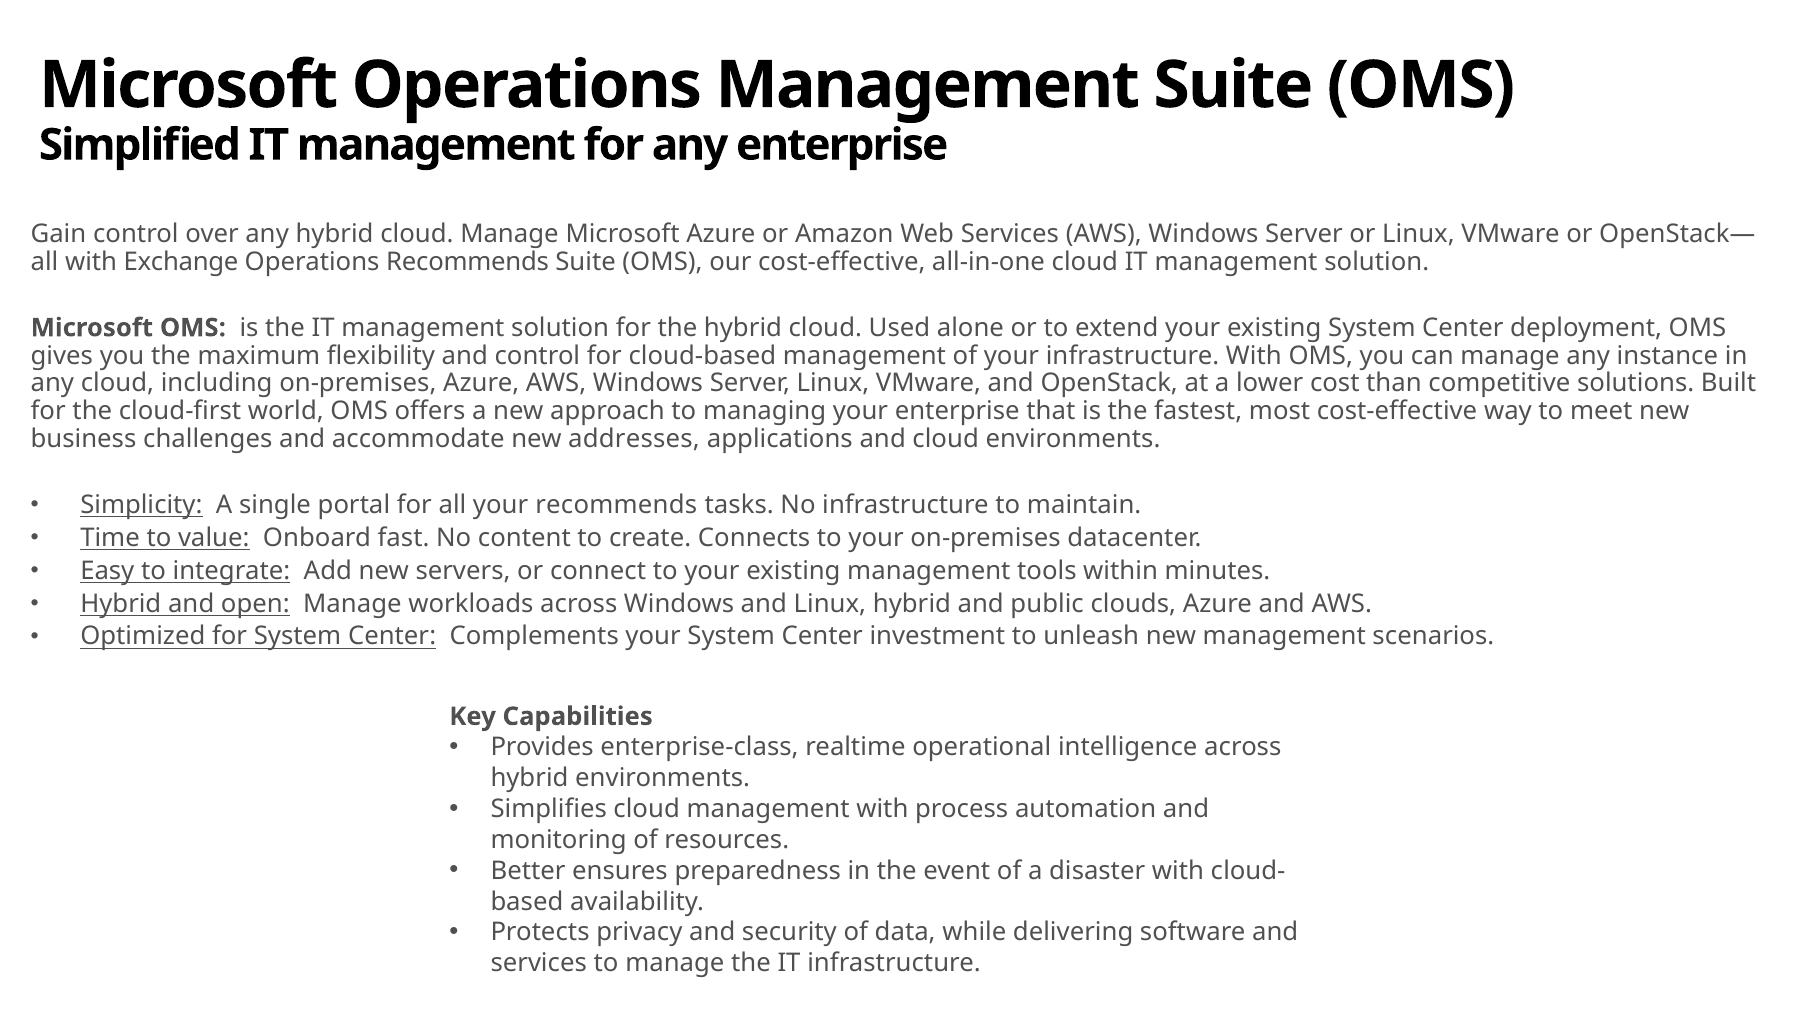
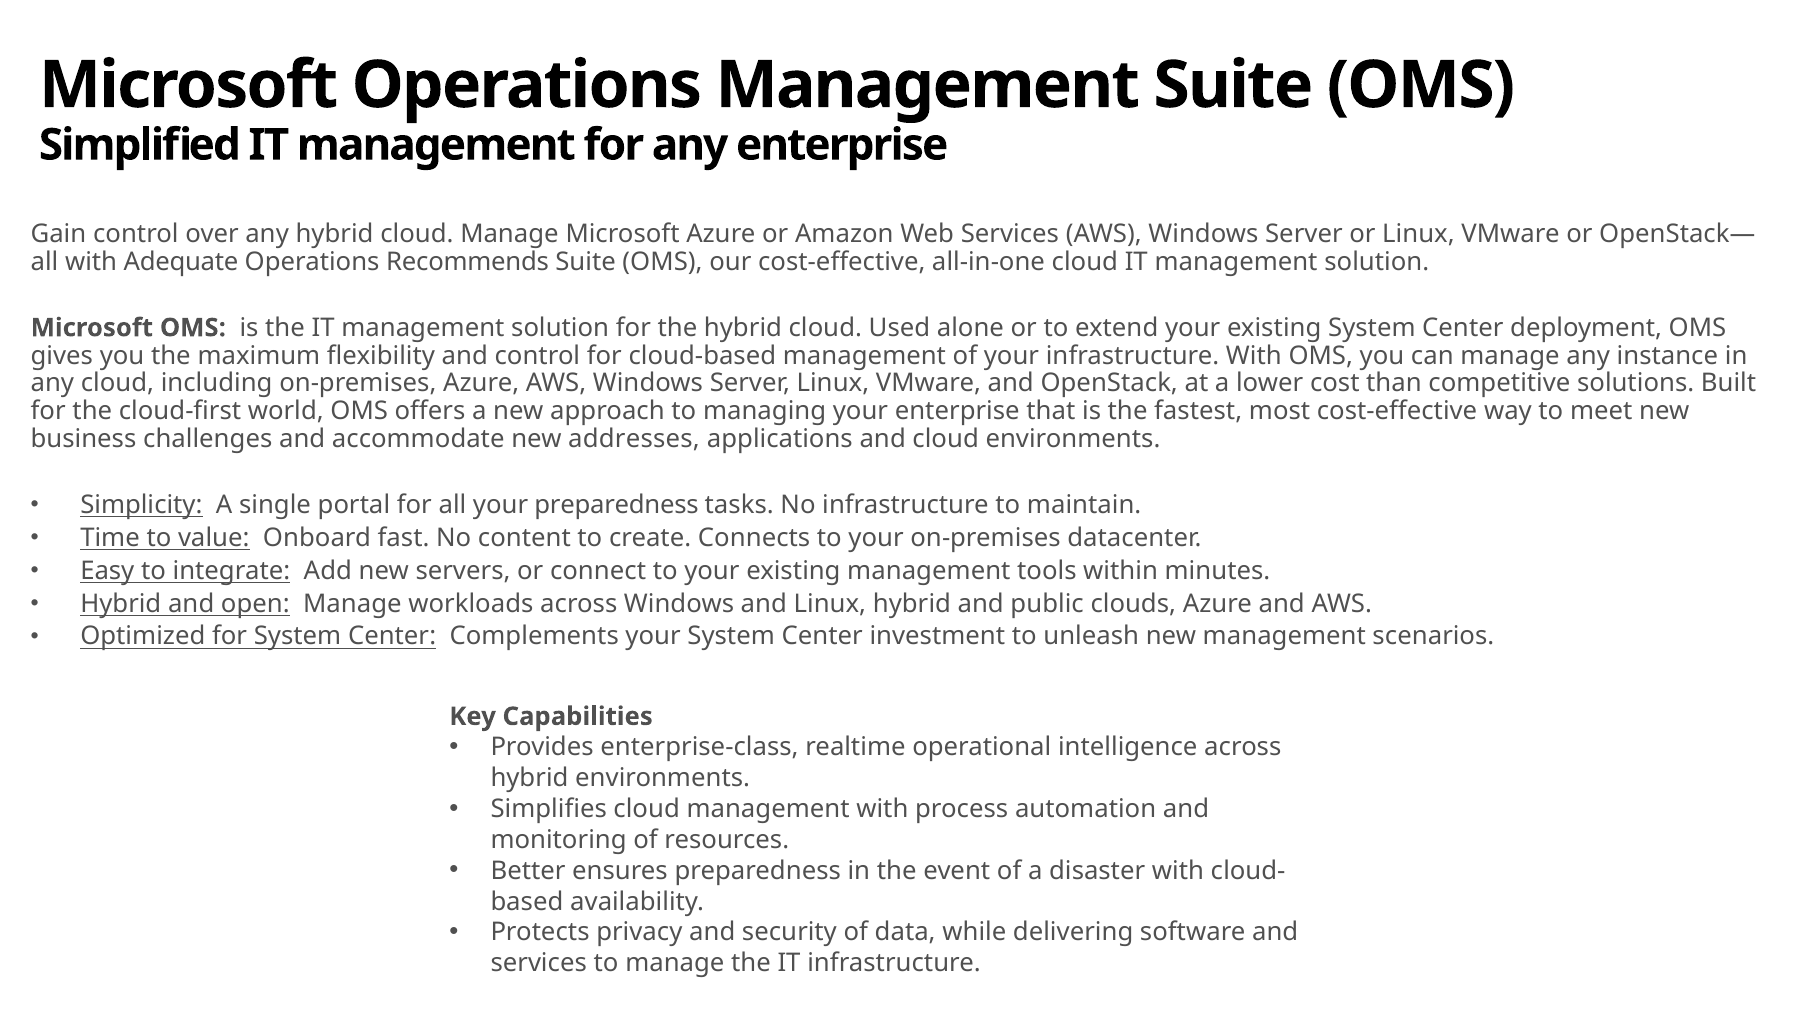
Exchange: Exchange -> Adequate
your recommends: recommends -> preparedness
